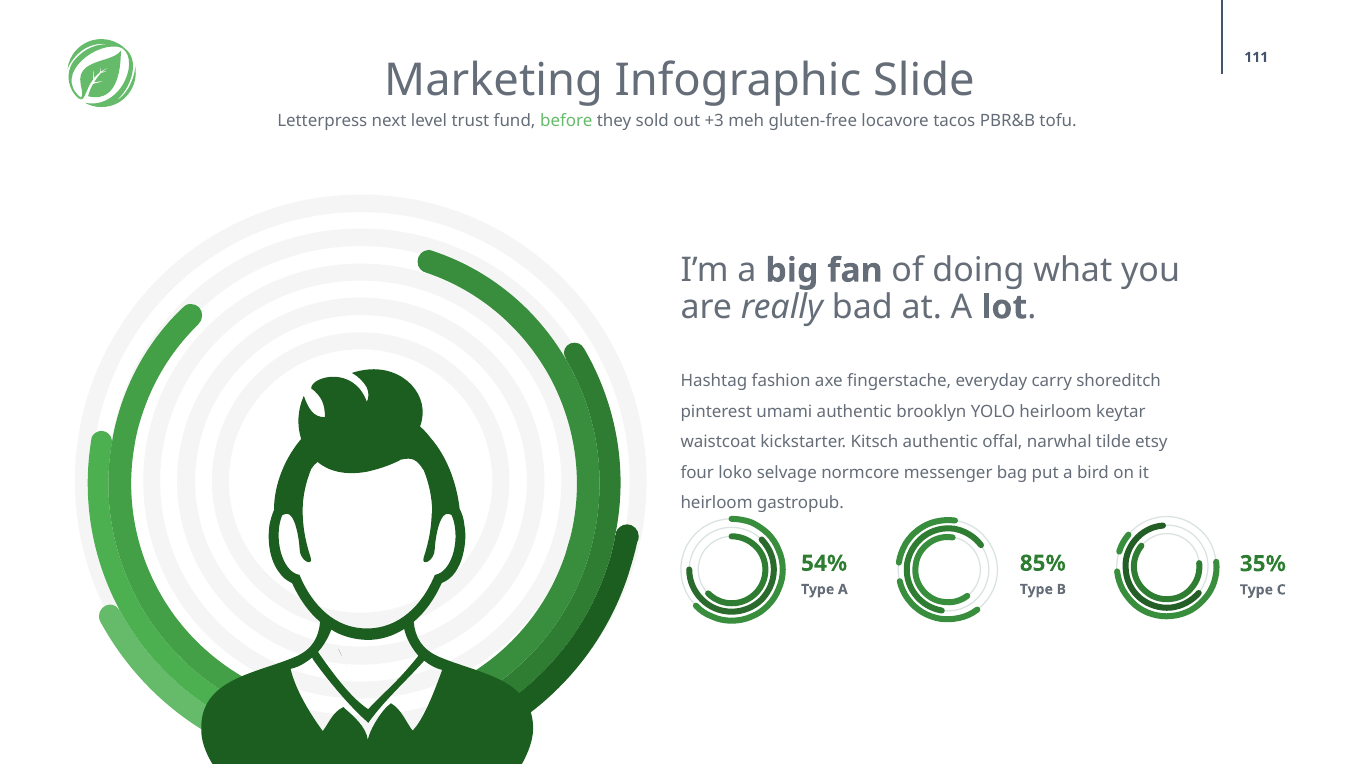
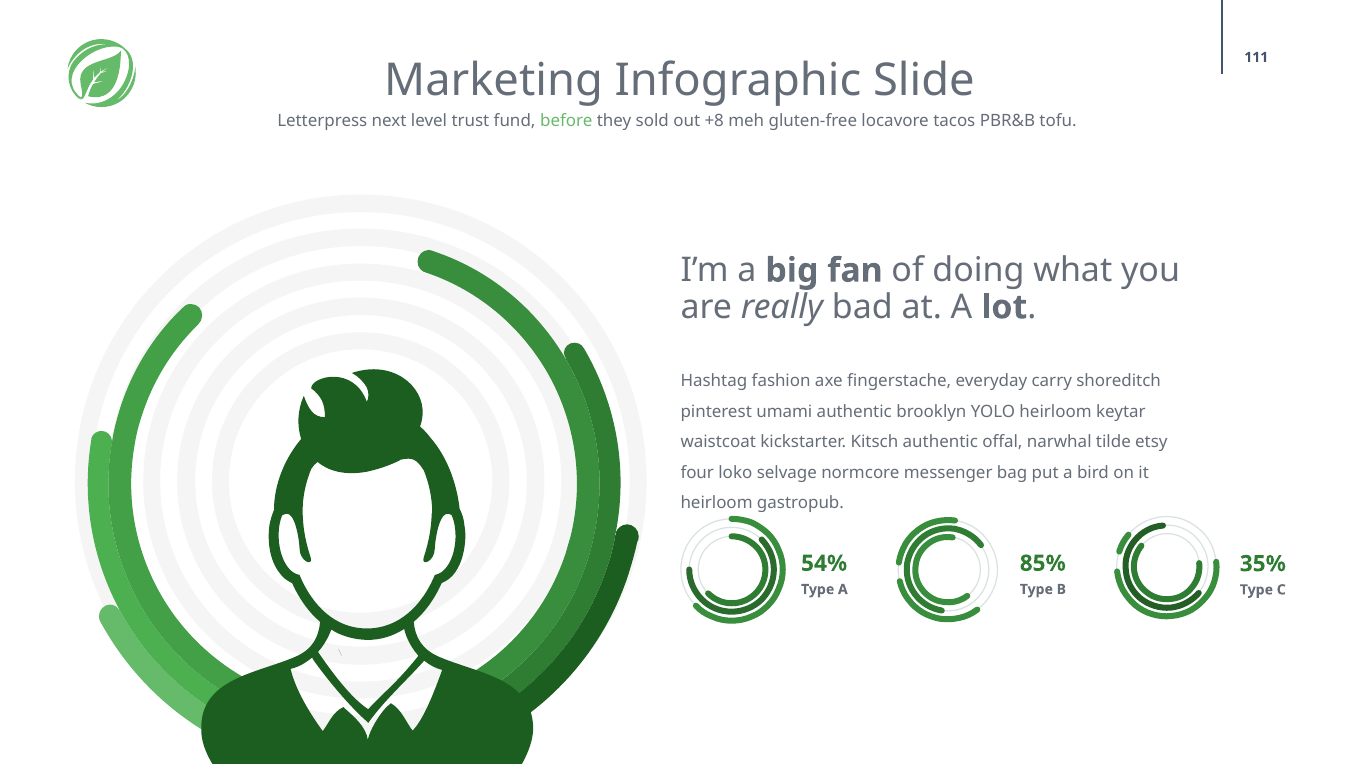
+3: +3 -> +8
